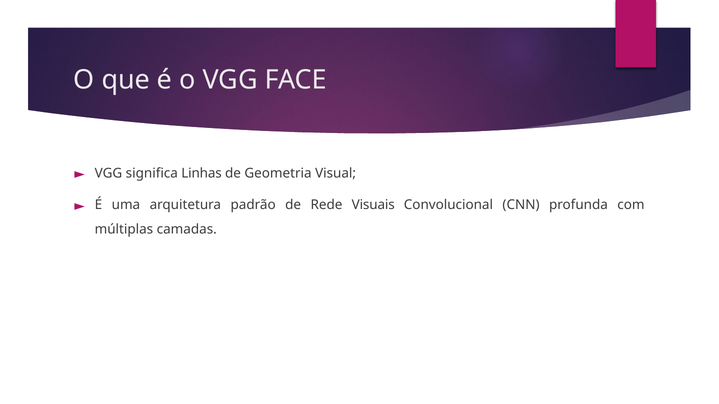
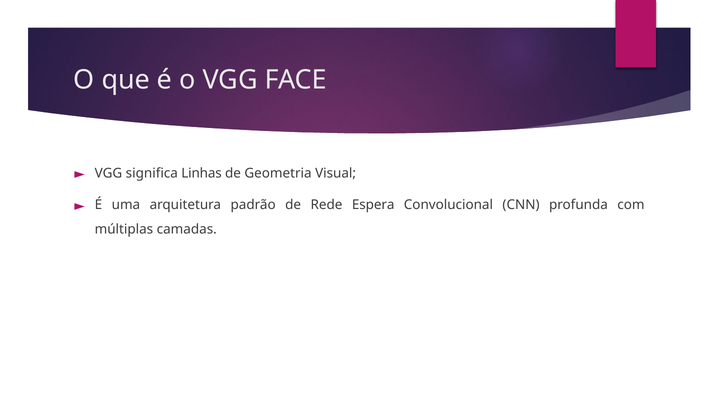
Visuais: Visuais -> Espera
